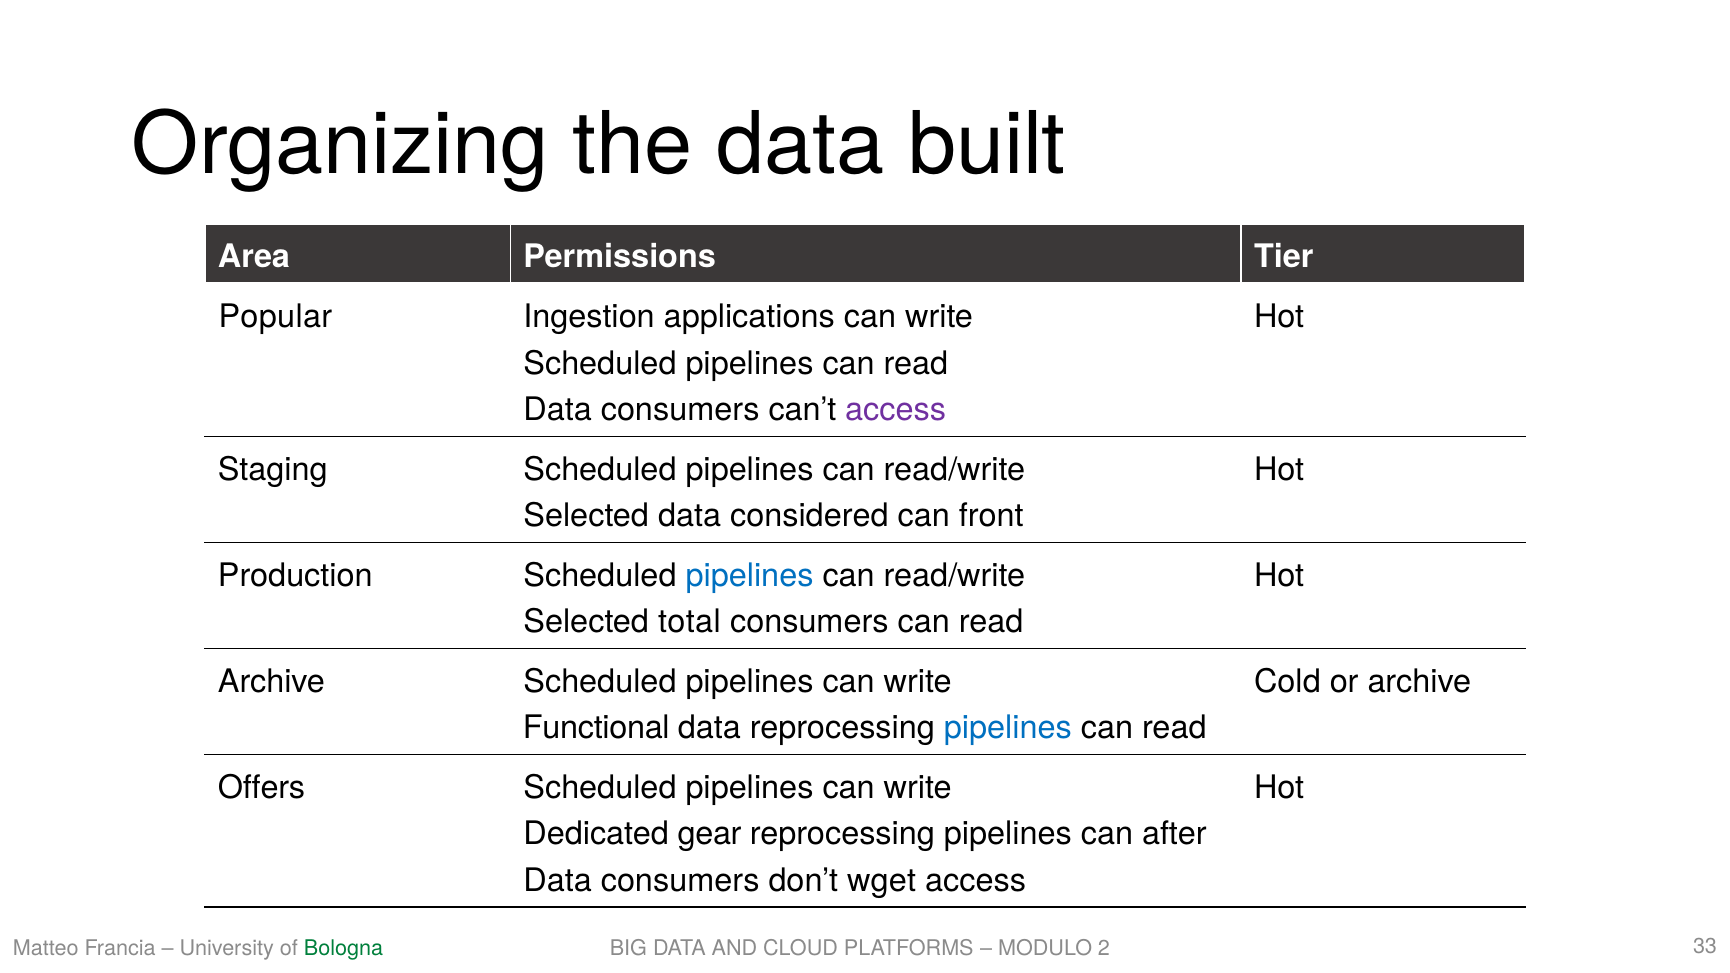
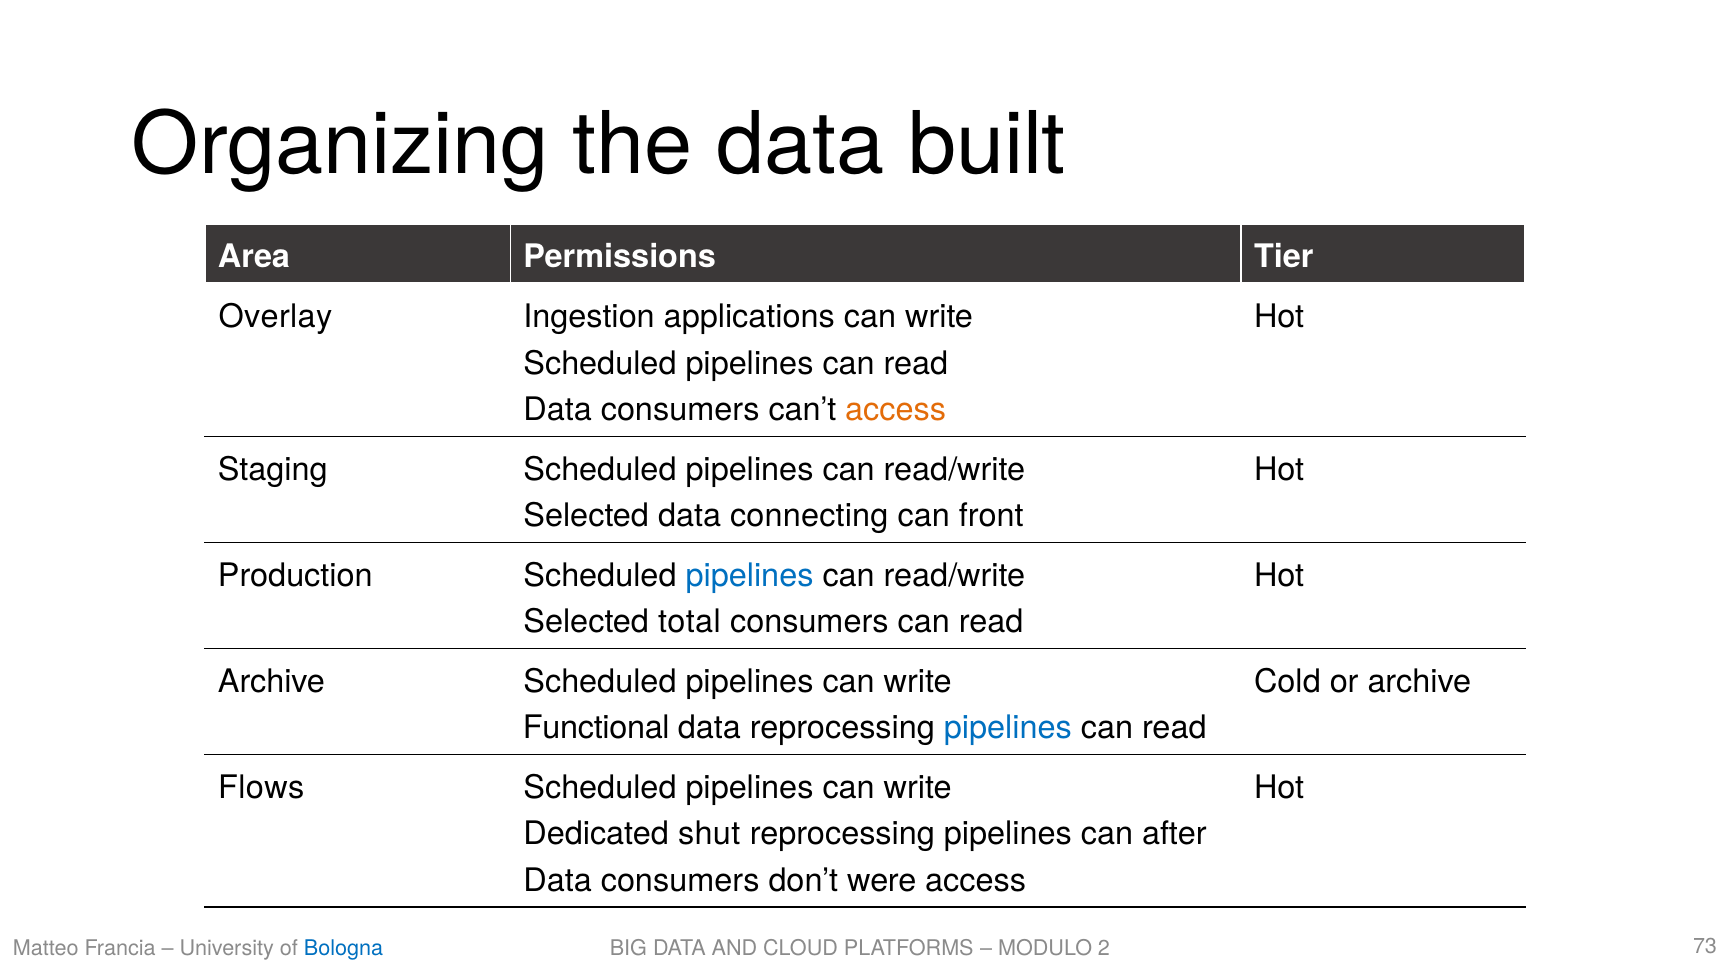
Popular: Popular -> Overlay
access at (896, 410) colour: purple -> orange
considered: considered -> connecting
Offers: Offers -> Flows
gear: gear -> shut
wget: wget -> were
Bologna colour: green -> blue
33: 33 -> 73
